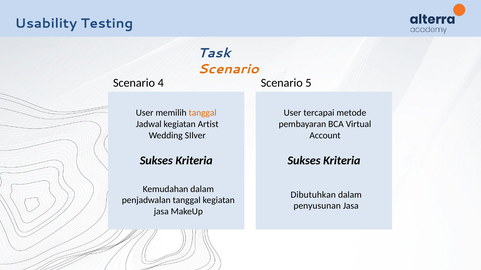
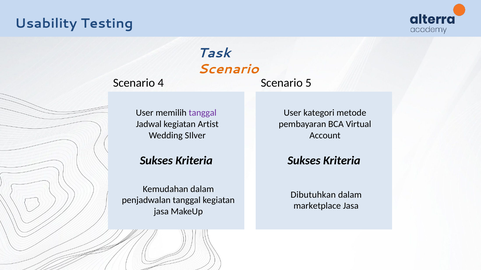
tanggal at (203, 113) colour: orange -> purple
tercapai: tercapai -> kategori
penyusunan: penyusunan -> marketplace
